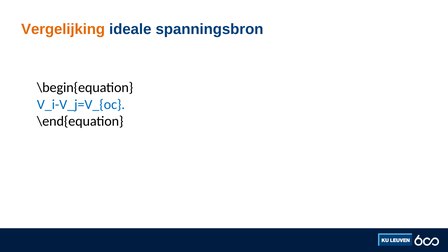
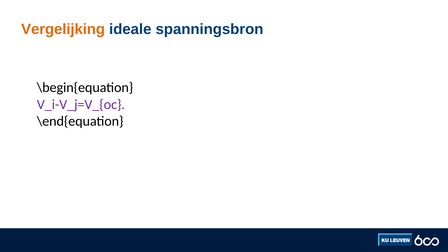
V_i-V_j=V_{oc colour: blue -> purple
